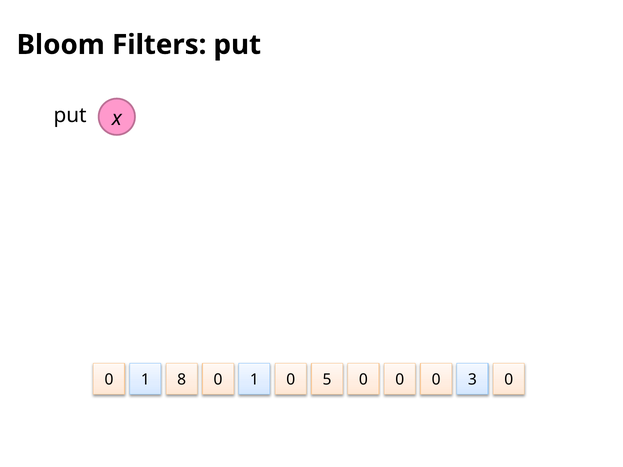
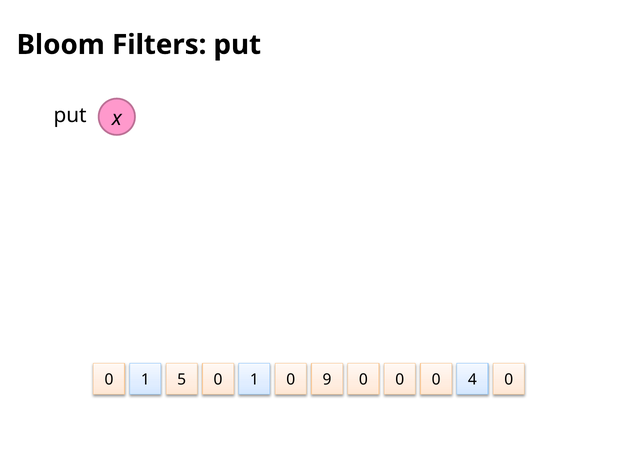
8: 8 -> 5
5: 5 -> 9
3: 3 -> 4
